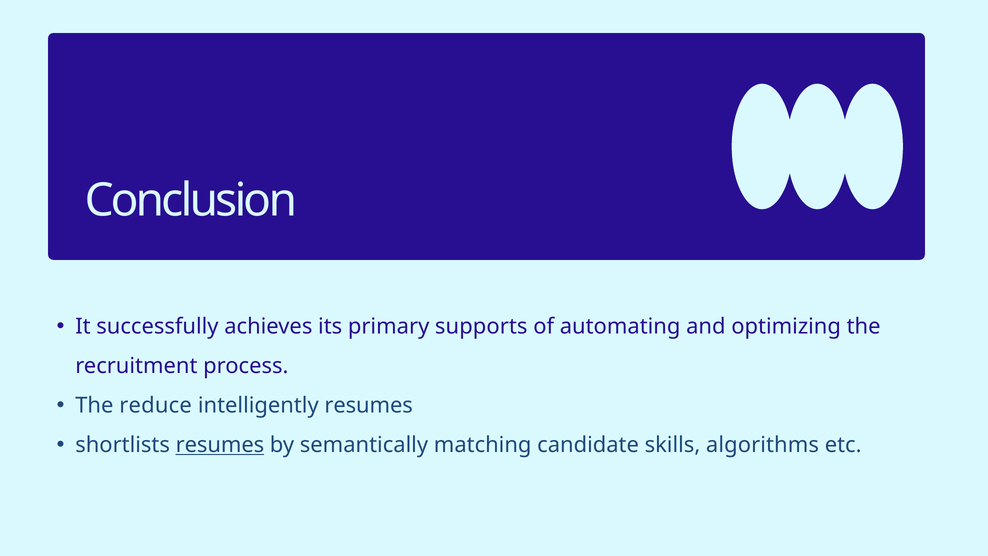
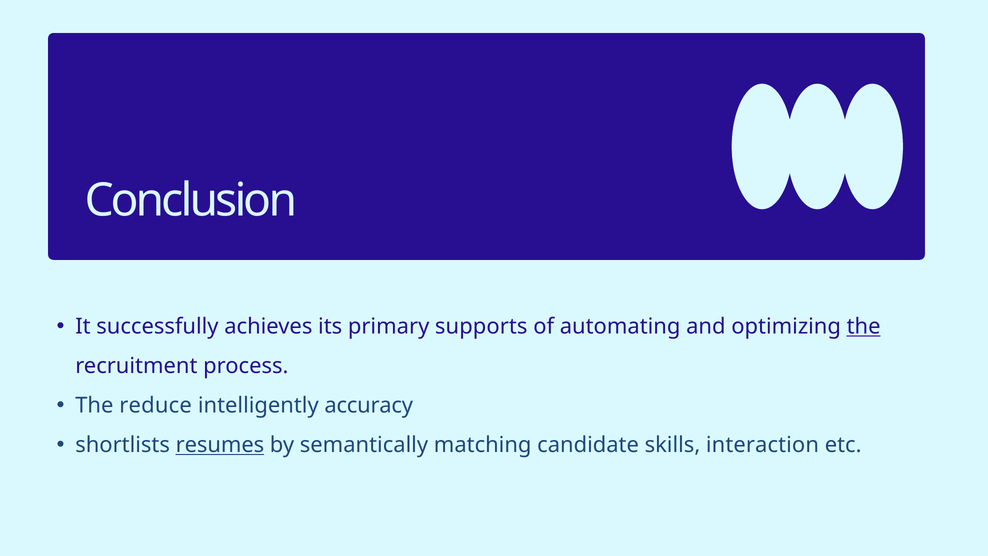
the at (864, 326) underline: none -> present
intelligently resumes: resumes -> accuracy
algorithms: algorithms -> interaction
